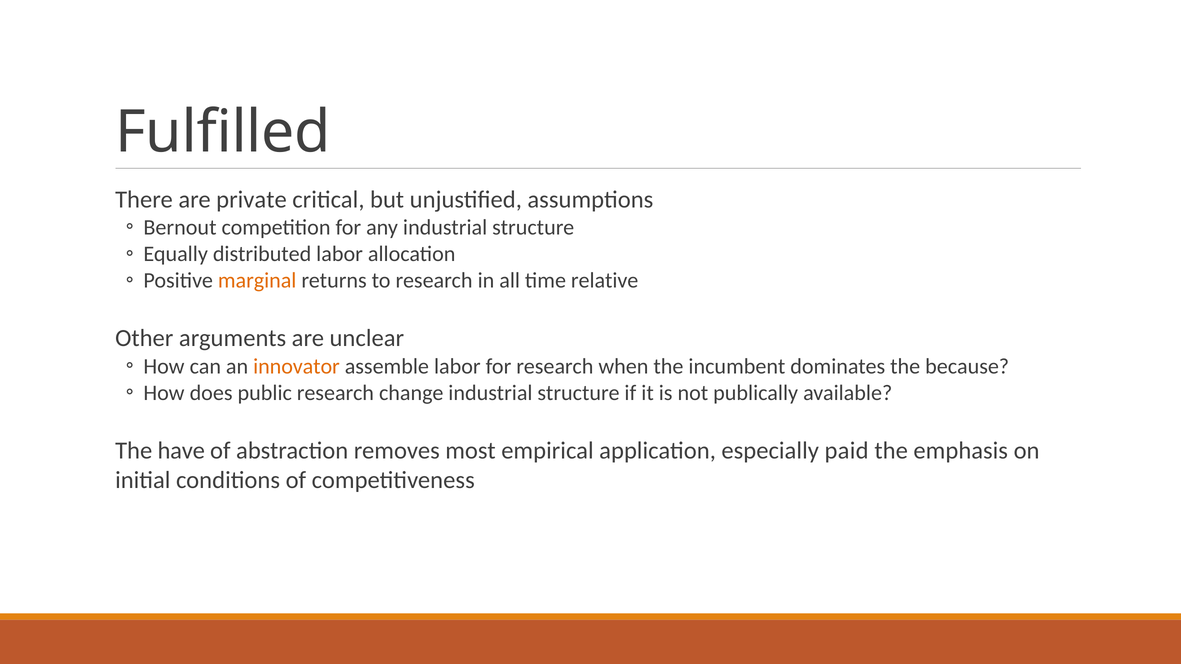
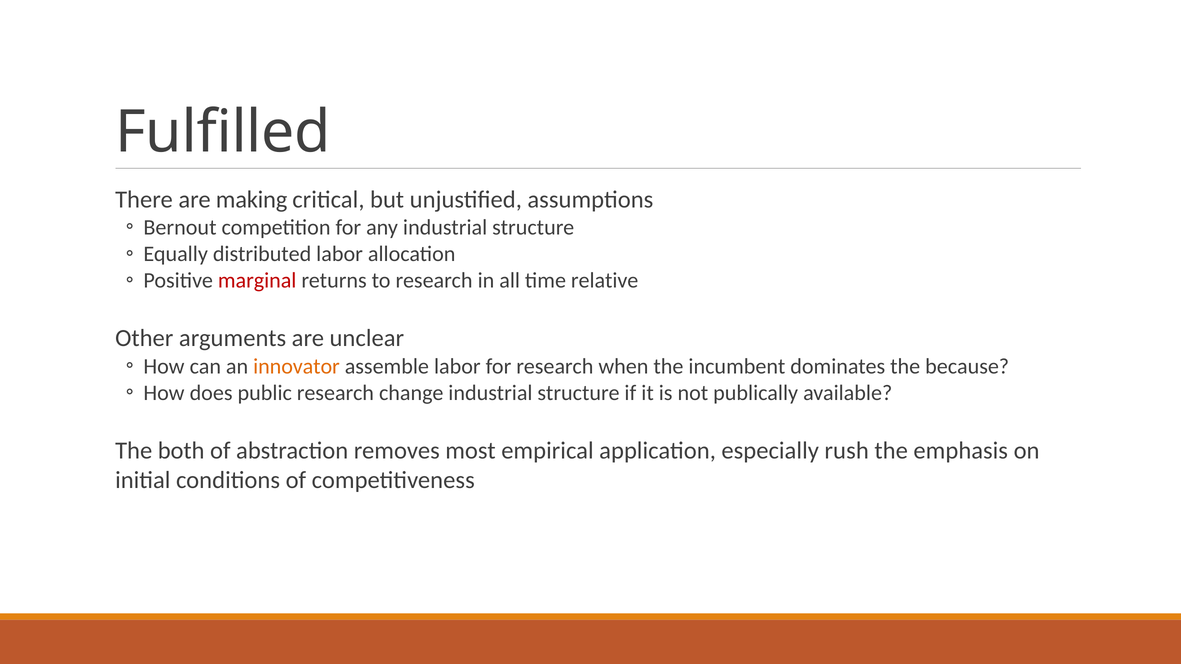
private: private -> making
marginal colour: orange -> red
have: have -> both
paid: paid -> rush
